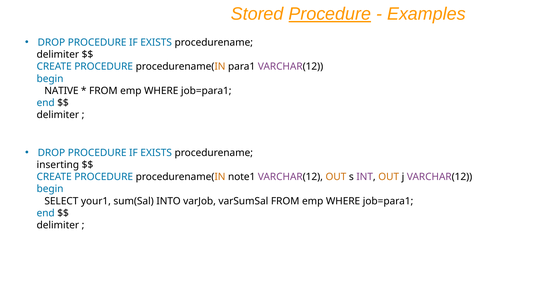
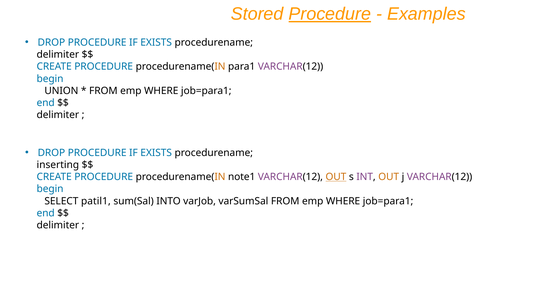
NATIVE: NATIVE -> UNION
OUT at (336, 177) underline: none -> present
your1: your1 -> patil1
